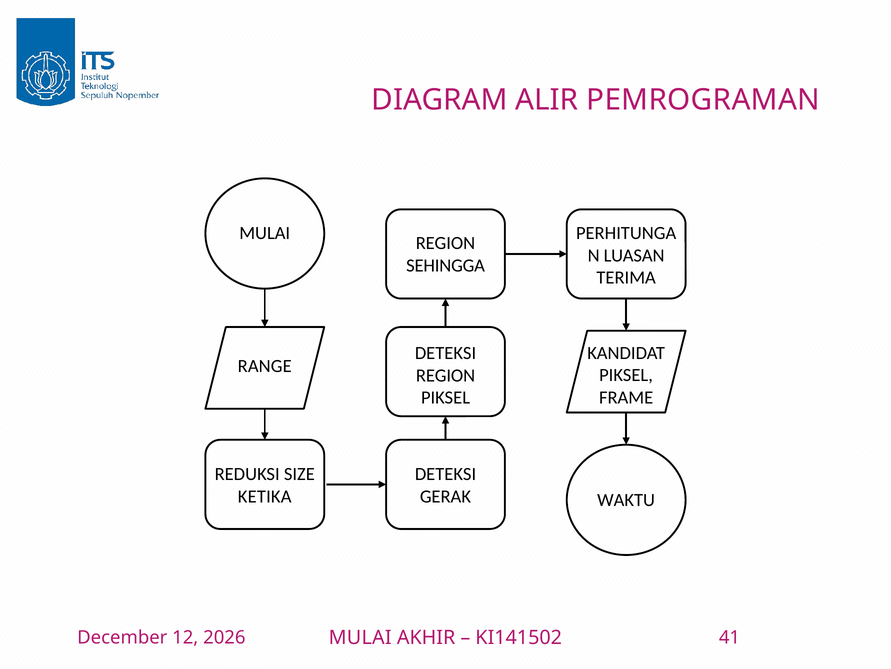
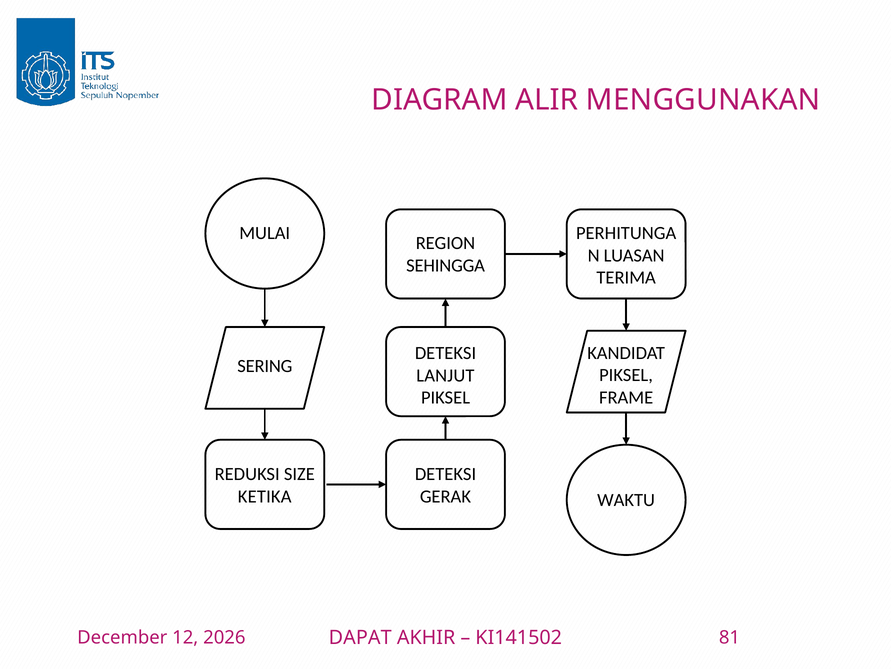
PEMROGRAMAN: PEMROGRAMAN -> MENGGUNAKAN
RANGE: RANGE -> SERING
REGION at (446, 375): REGION -> LANJUT
MULAI at (360, 637): MULAI -> DAPAT
41: 41 -> 81
